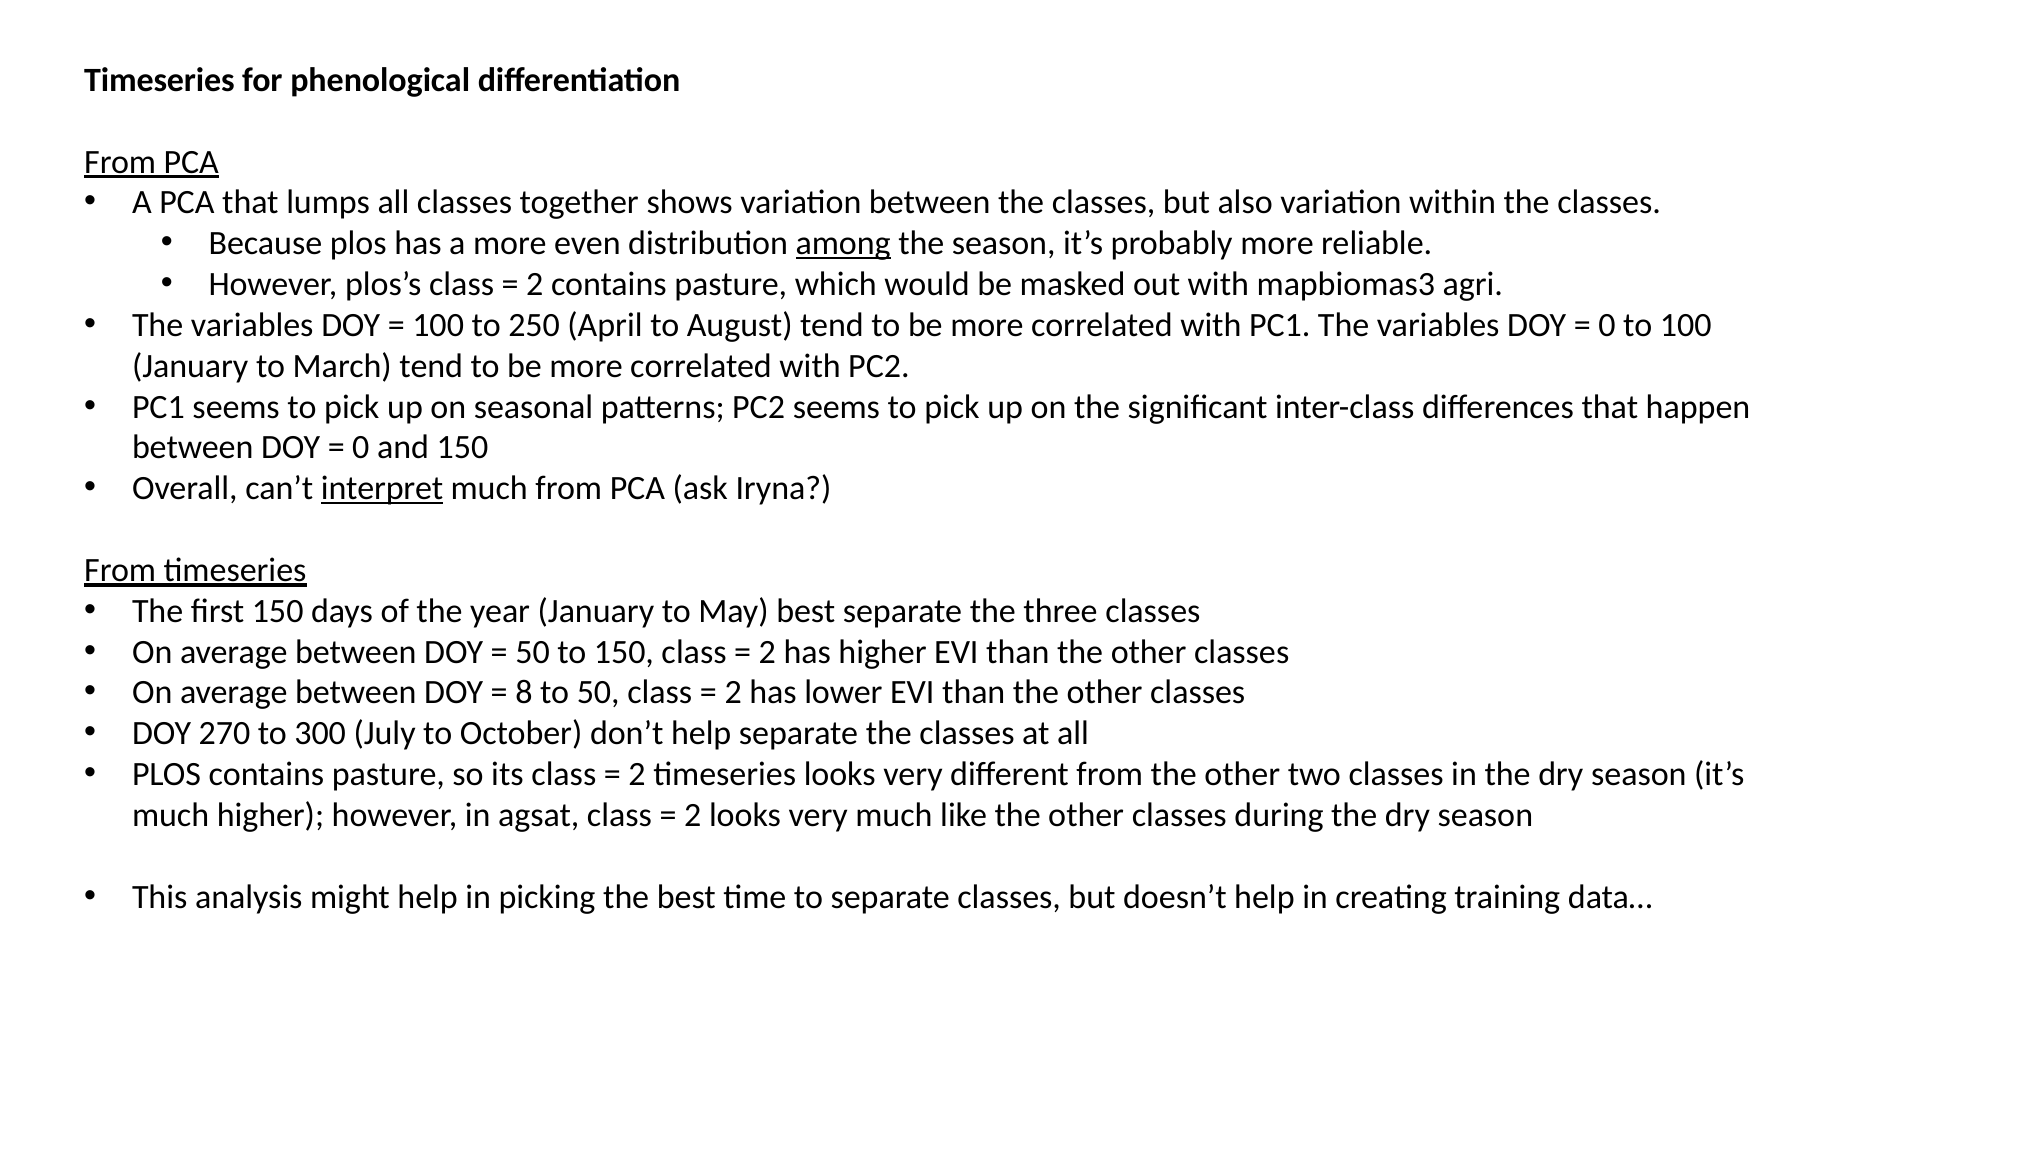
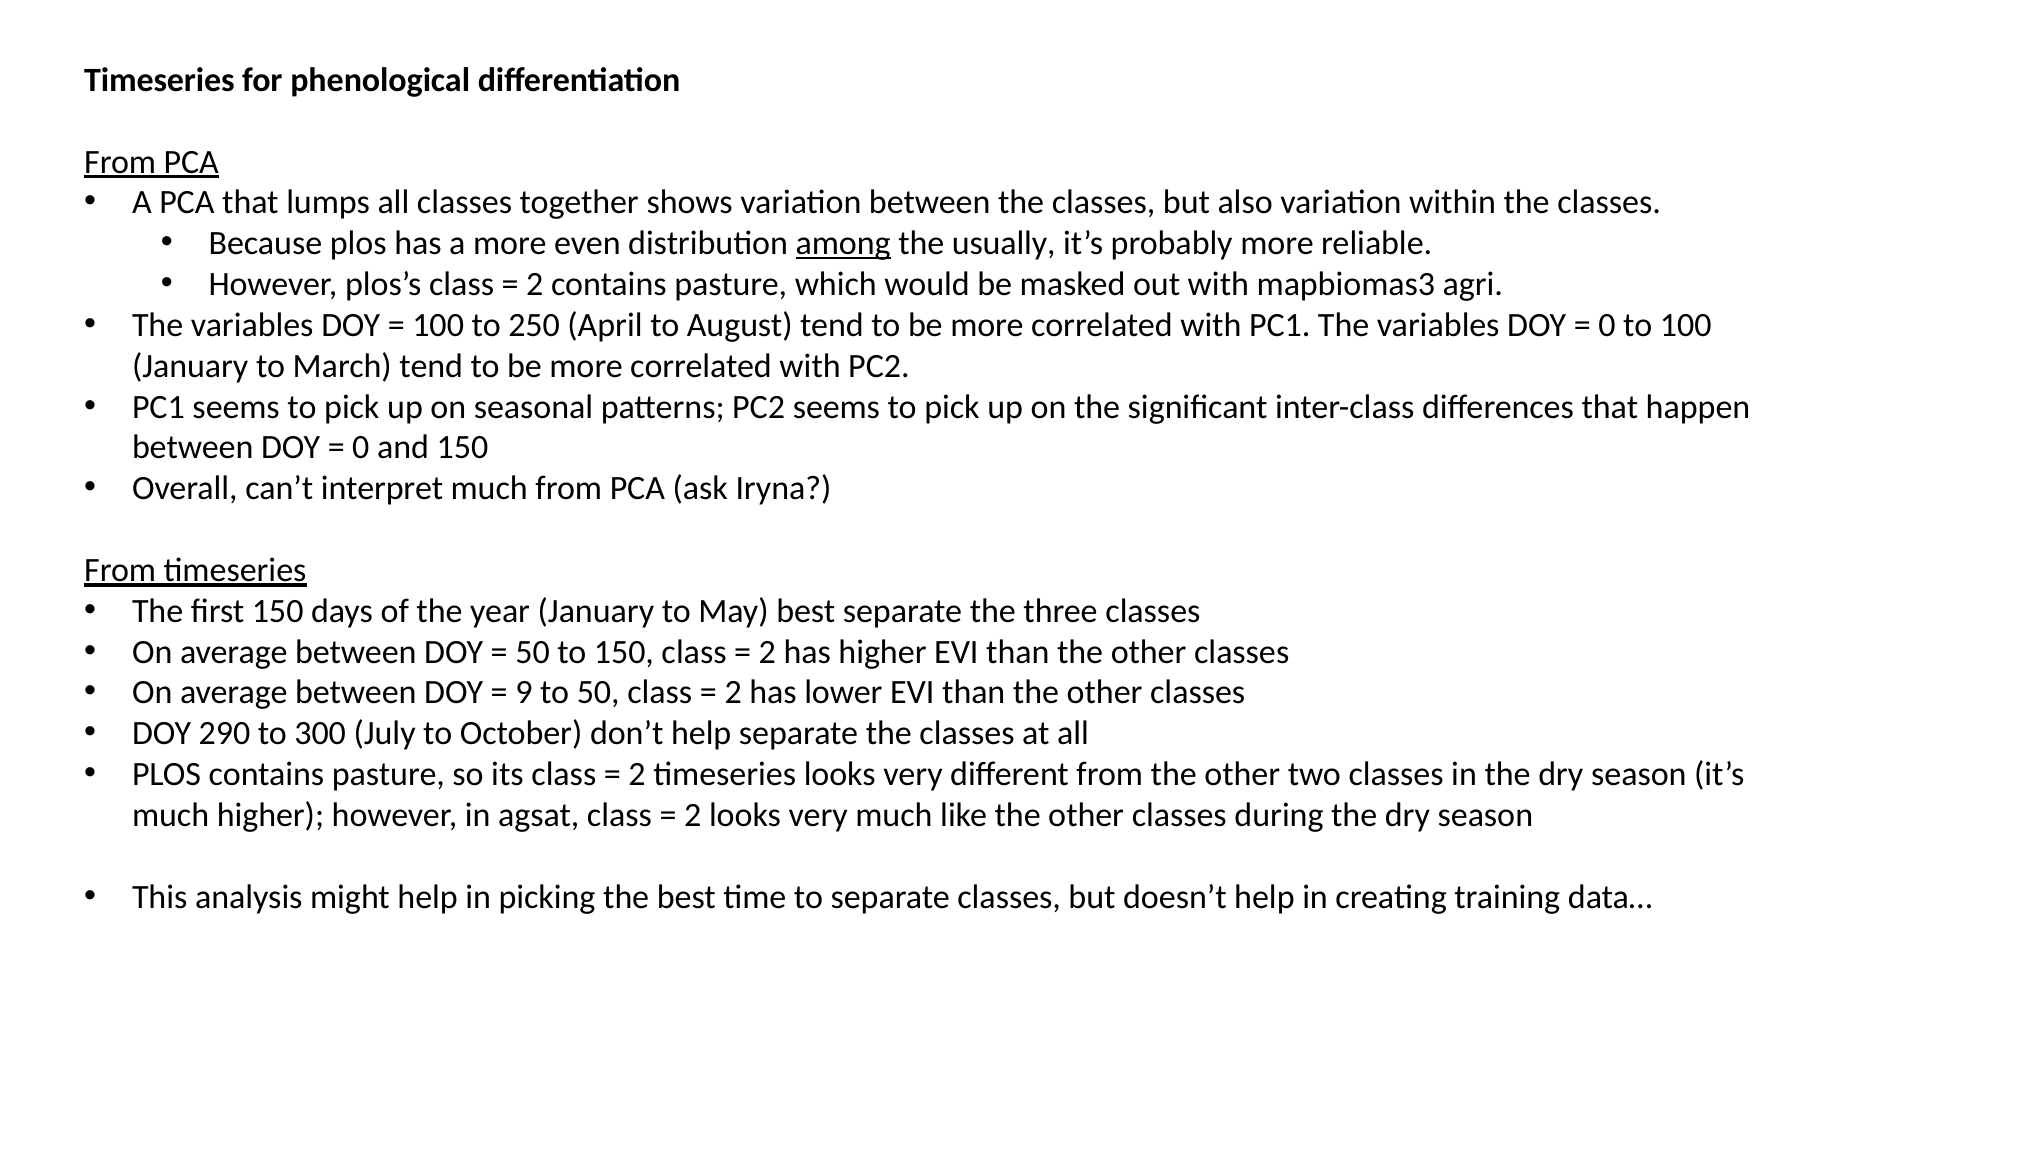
the season: season -> usually
interpret underline: present -> none
8: 8 -> 9
270: 270 -> 290
